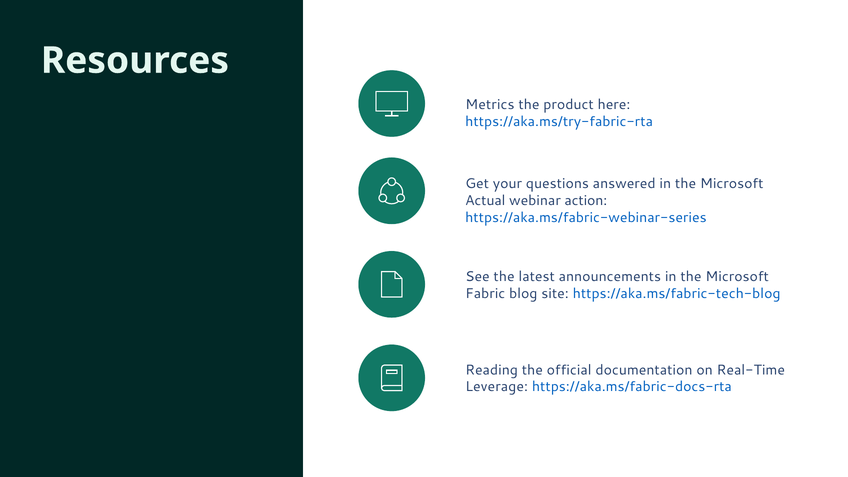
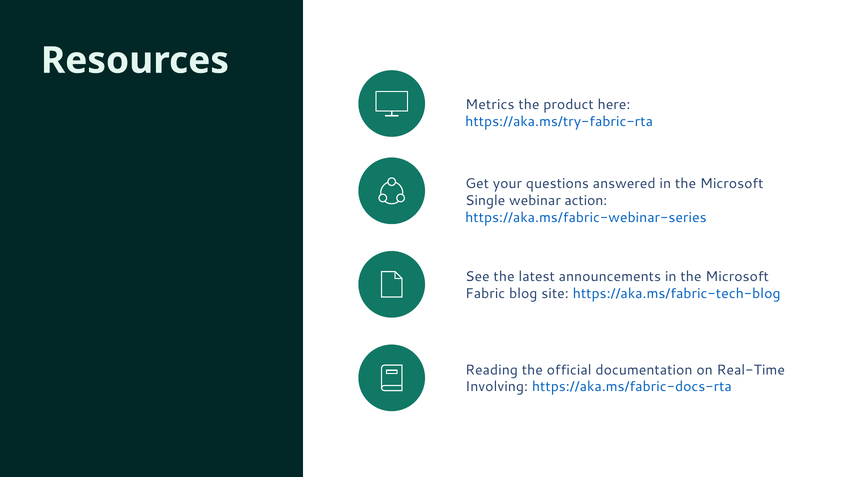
Actual: Actual -> Single
Leverage: Leverage -> Involving
